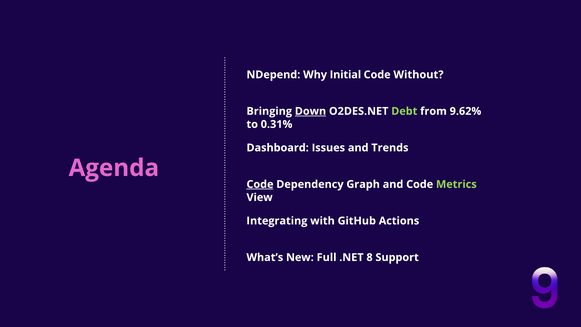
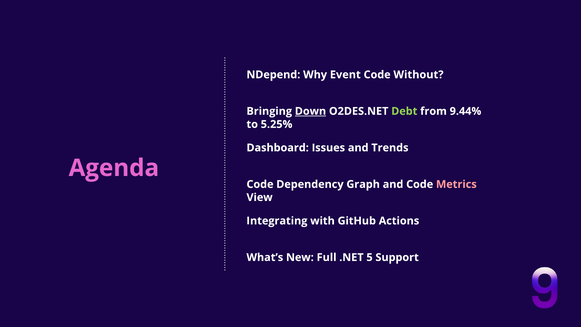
Initial: Initial -> Event
9.62%: 9.62% -> 9.44%
0.31%: 0.31% -> 5.25%
Code at (260, 184) underline: present -> none
Metrics colour: light green -> pink
8: 8 -> 5
